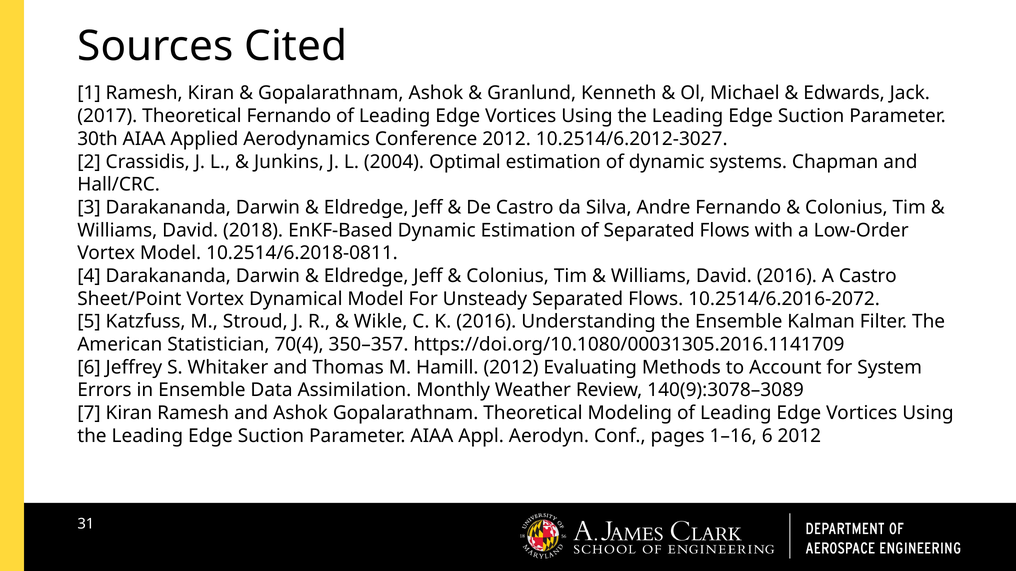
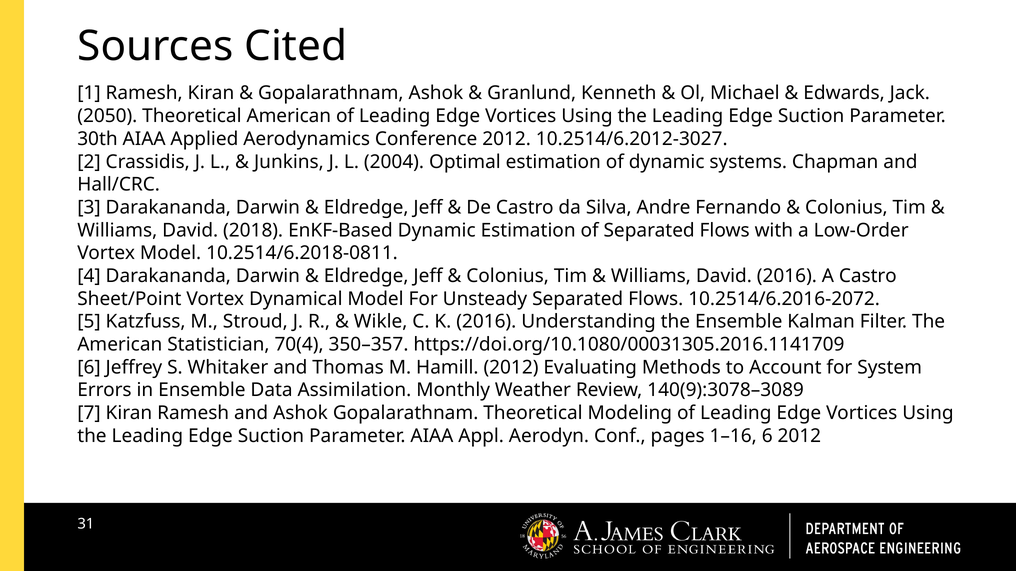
2017: 2017 -> 2050
Theoretical Fernando: Fernando -> American
